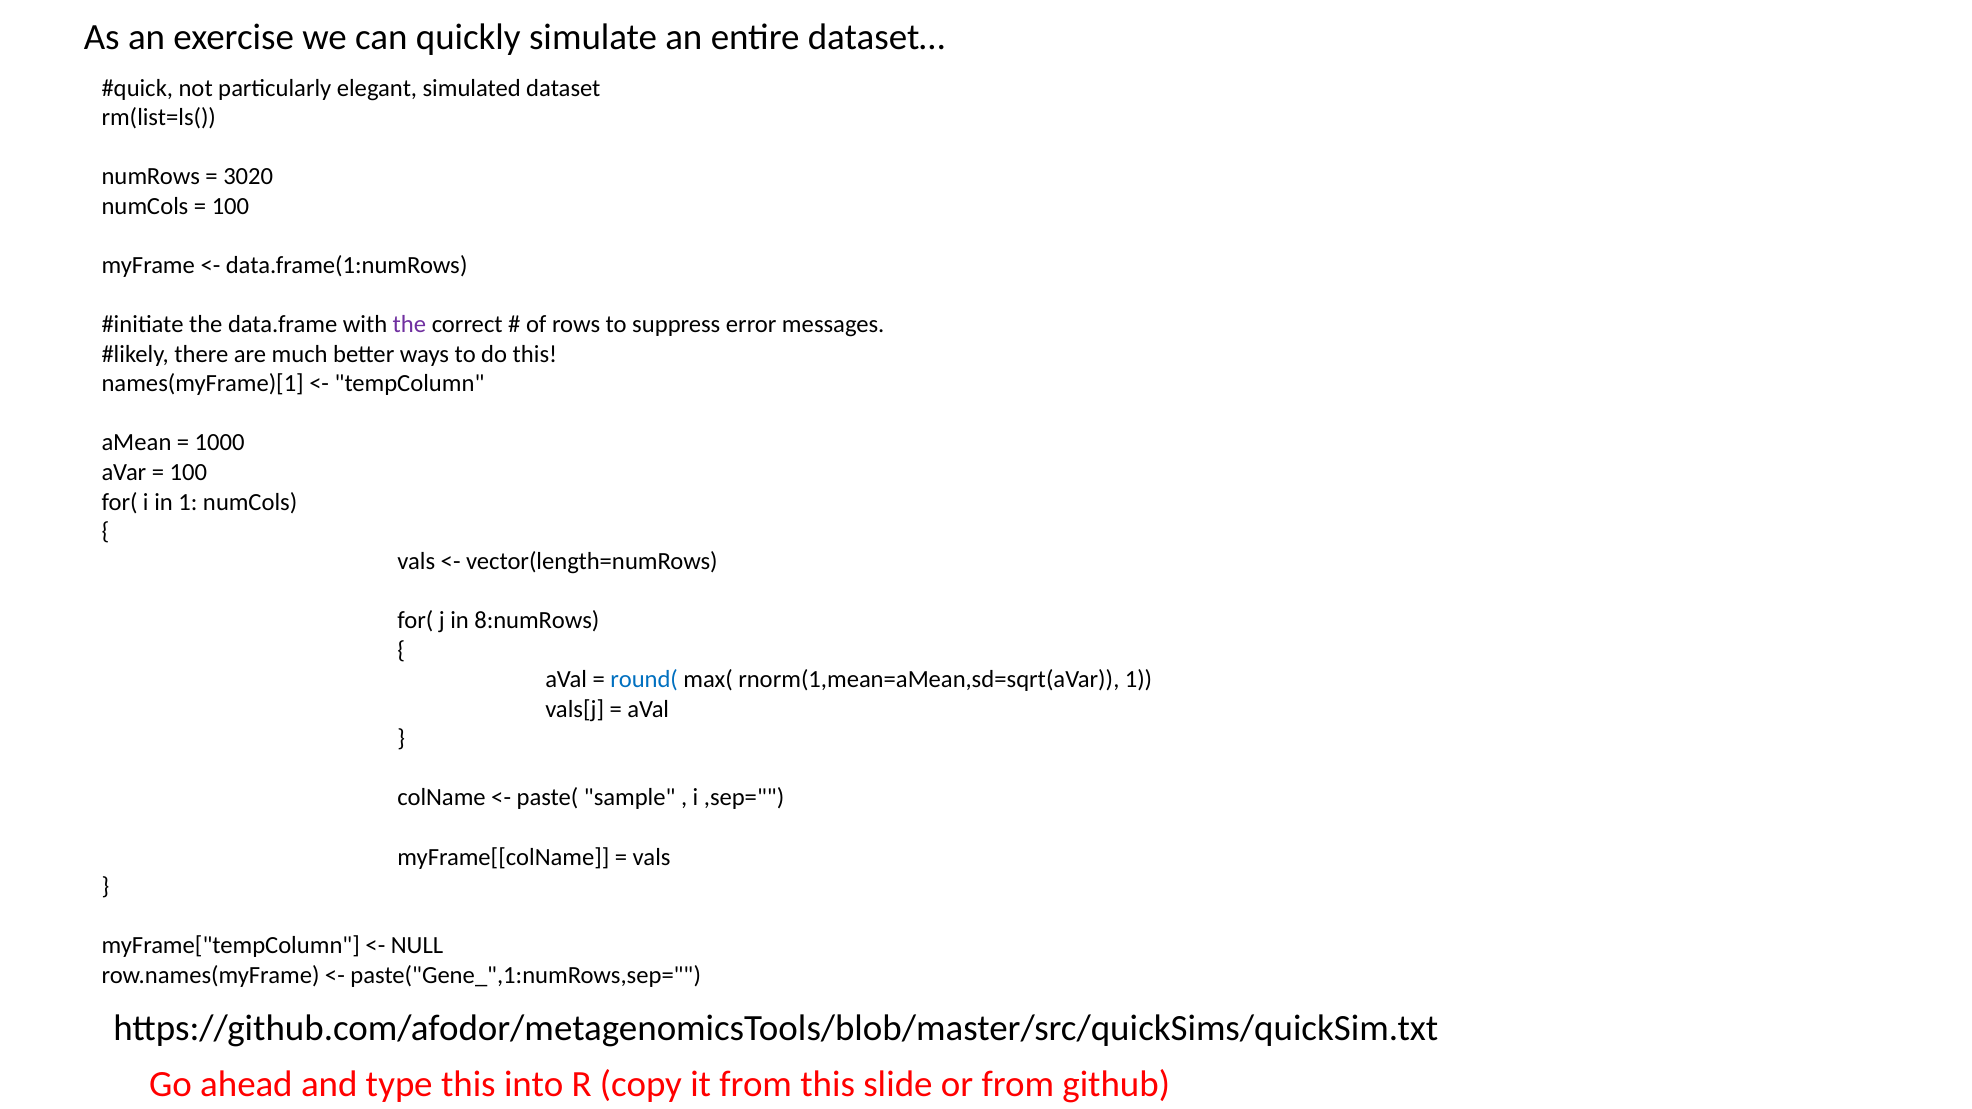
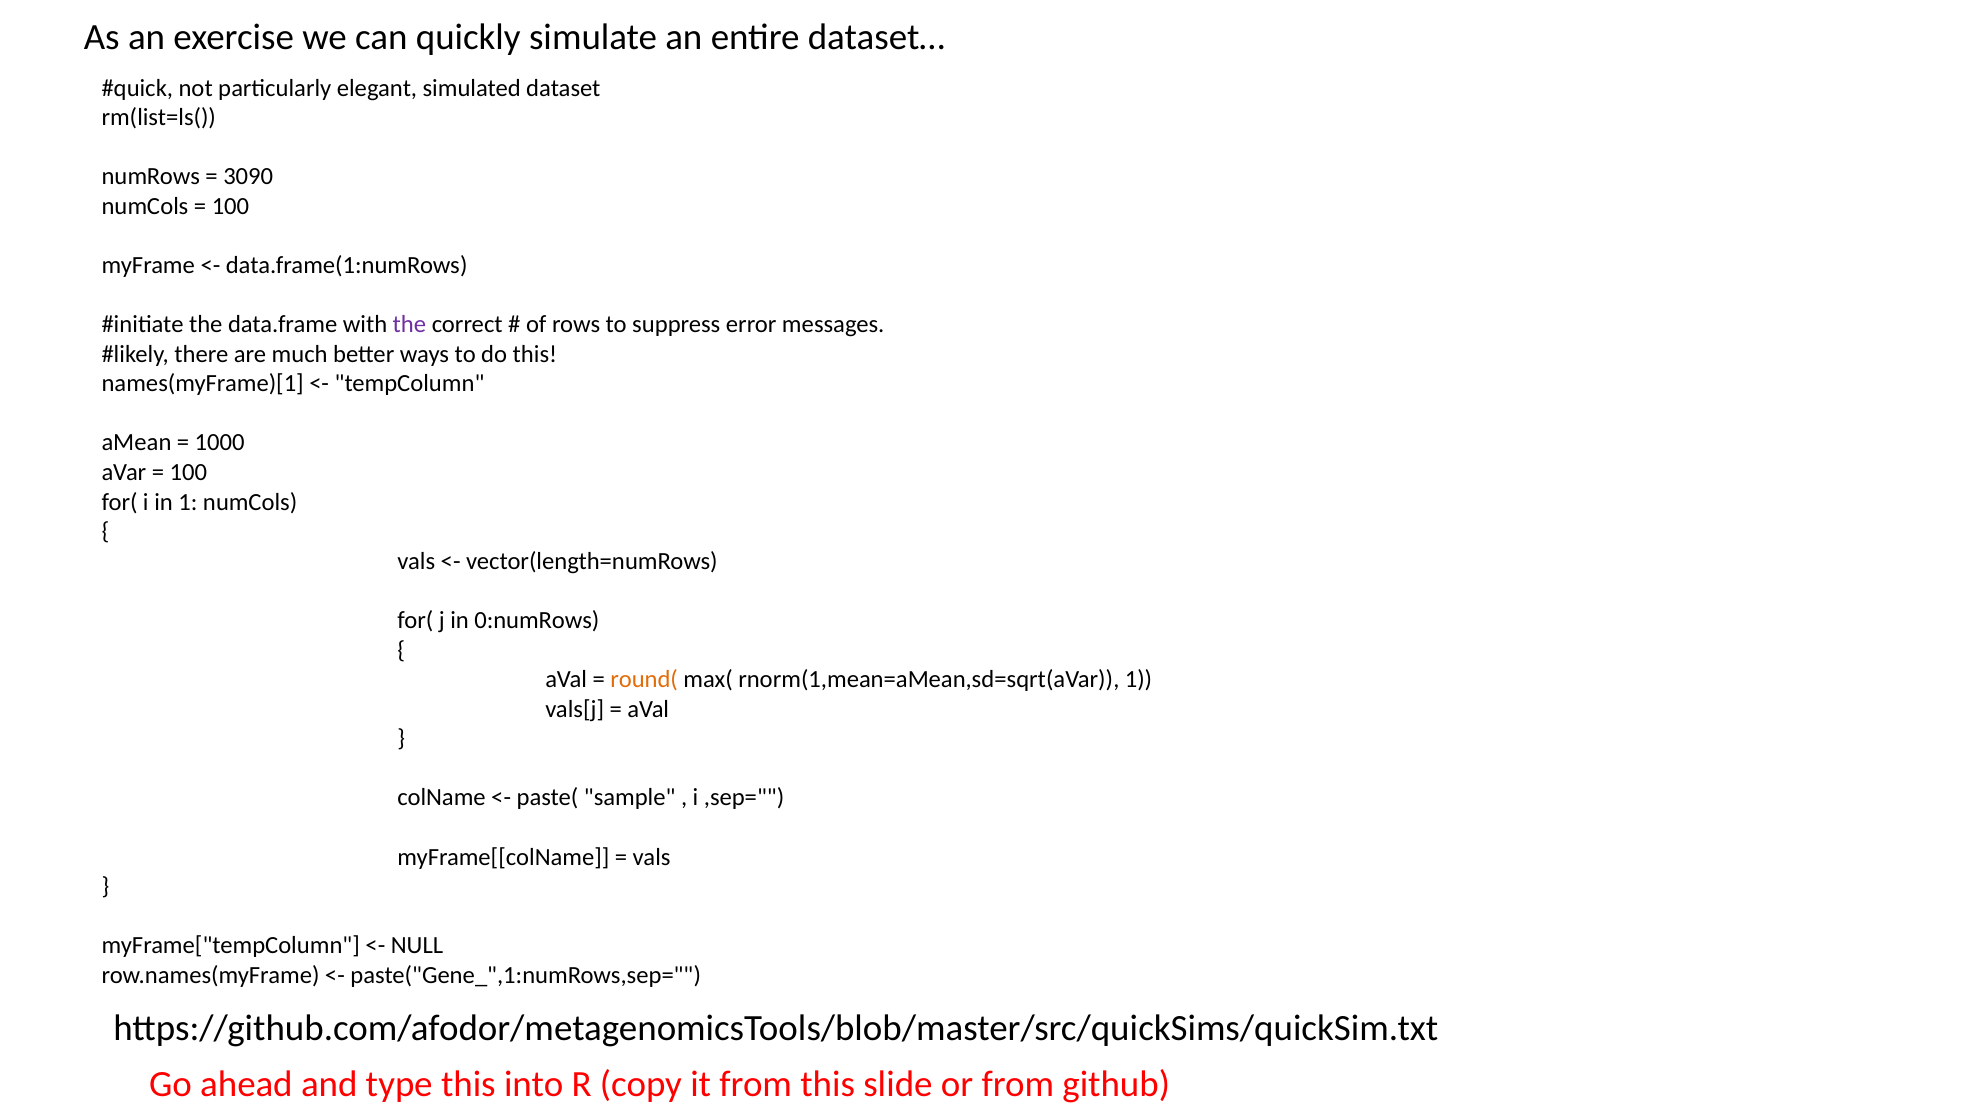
3020: 3020 -> 3090
8:numRows: 8:numRows -> 0:numRows
round( colour: blue -> orange
